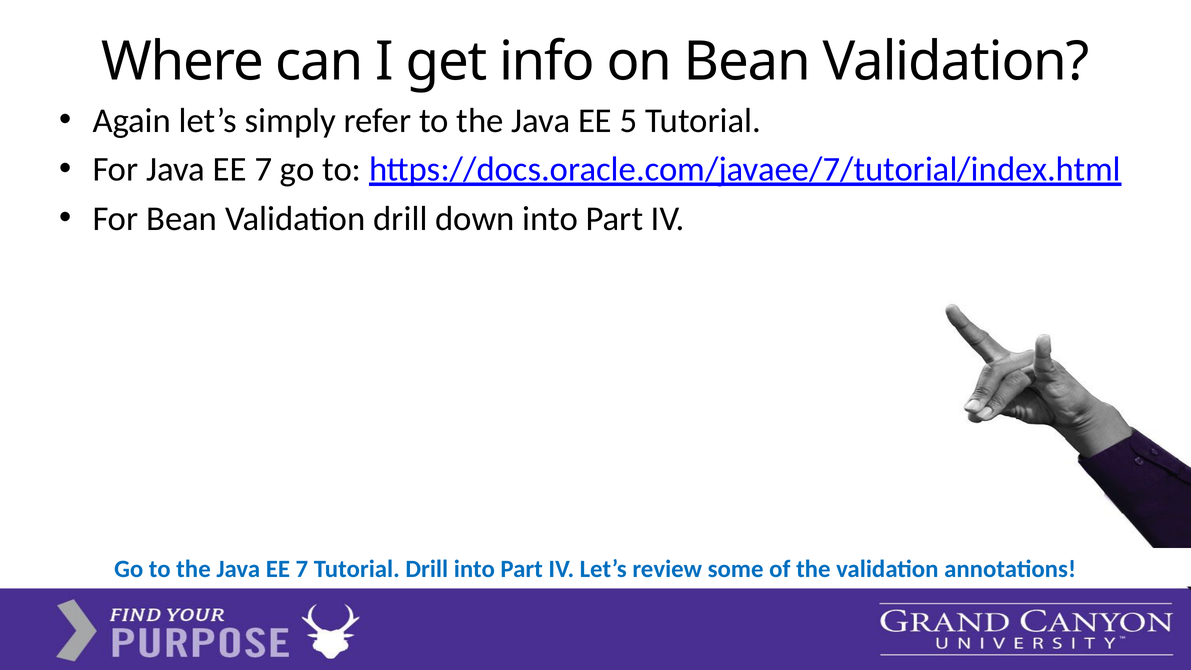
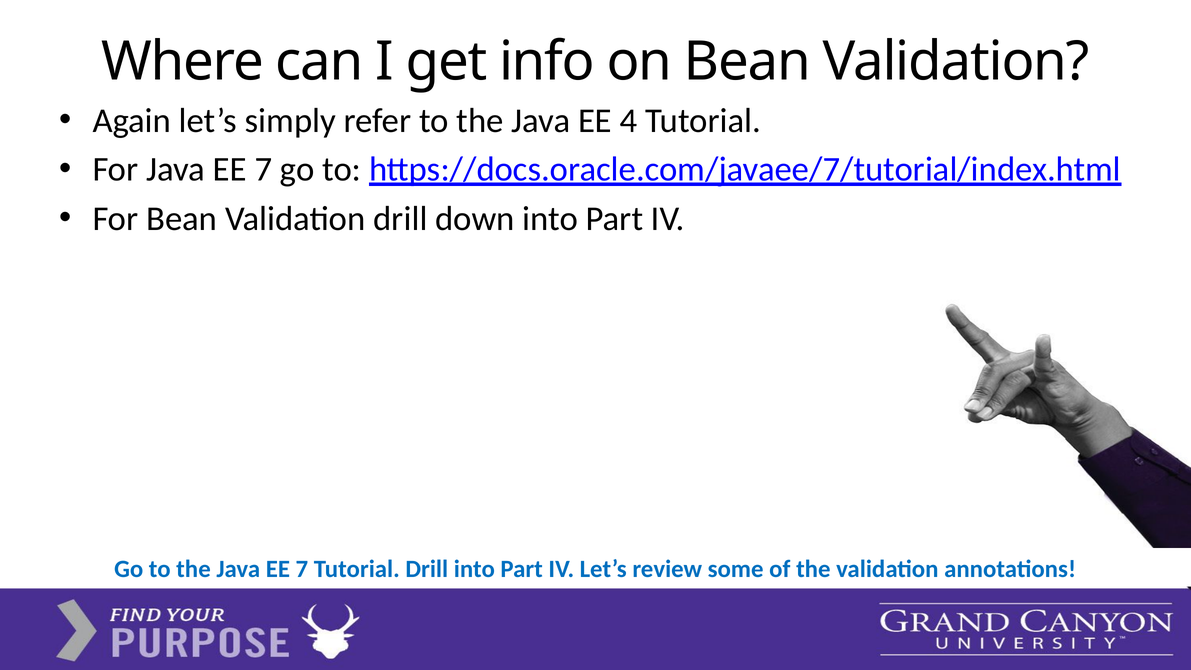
5: 5 -> 4
